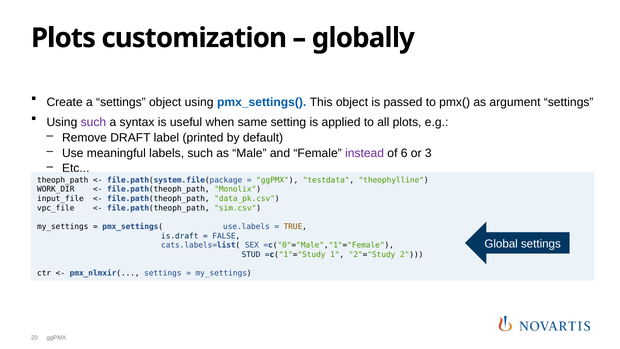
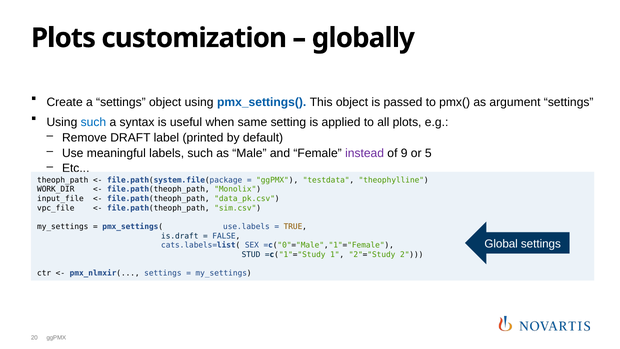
such at (93, 122) colour: purple -> blue
6: 6 -> 9
3: 3 -> 5
